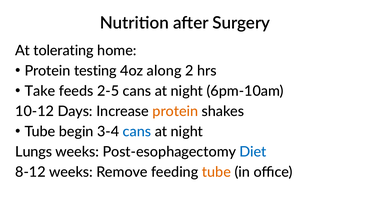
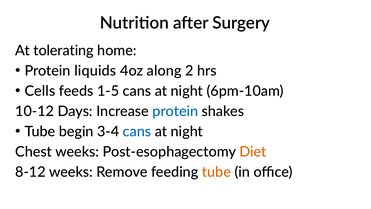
testing: testing -> liquids
Take: Take -> Cells
2-5: 2-5 -> 1-5
protein at (175, 111) colour: orange -> blue
Lungs: Lungs -> Chest
Diet colour: blue -> orange
